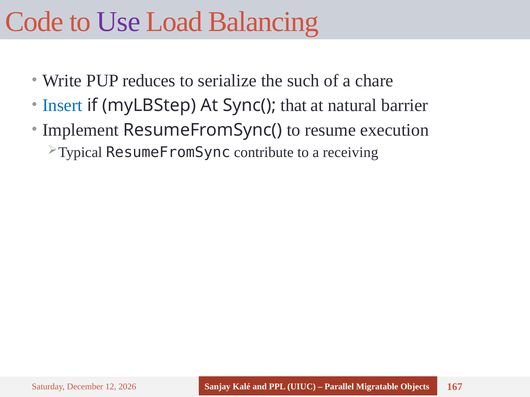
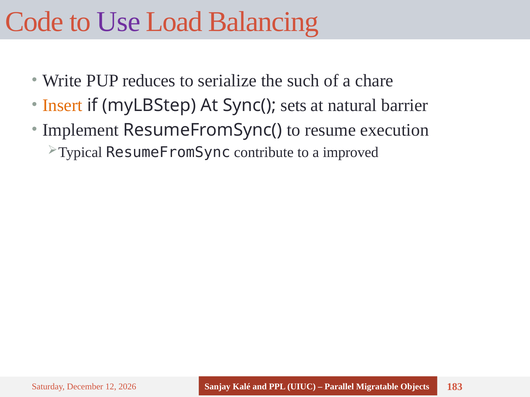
Insert colour: blue -> orange
that: that -> sets
receiving: receiving -> improved
167: 167 -> 183
